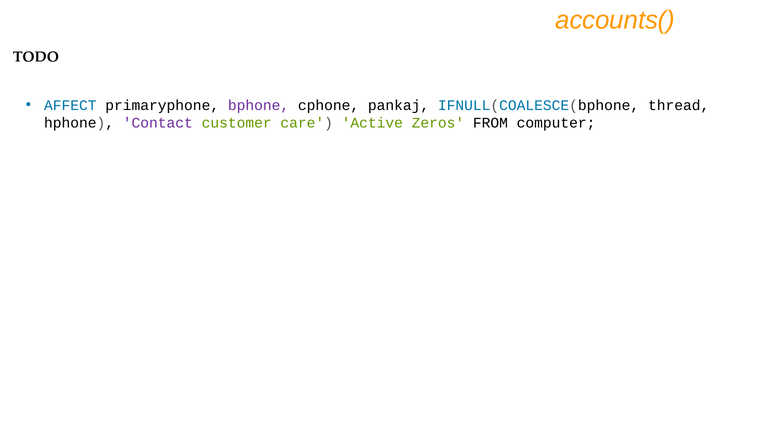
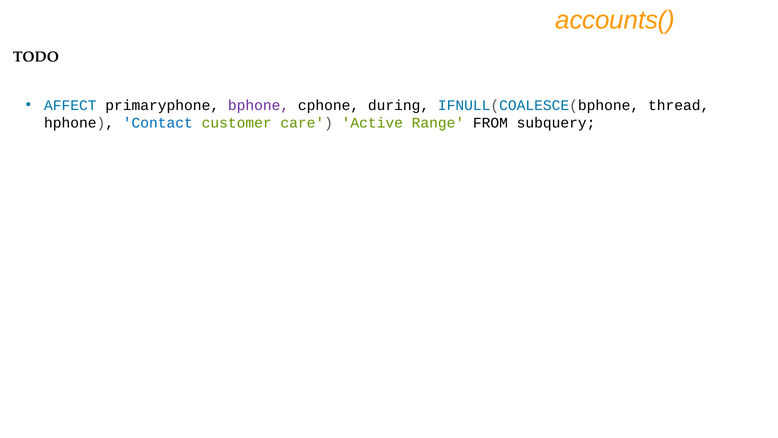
pankaj: pankaj -> during
Contact colour: purple -> blue
Zeros: Zeros -> Range
computer: computer -> subquery
